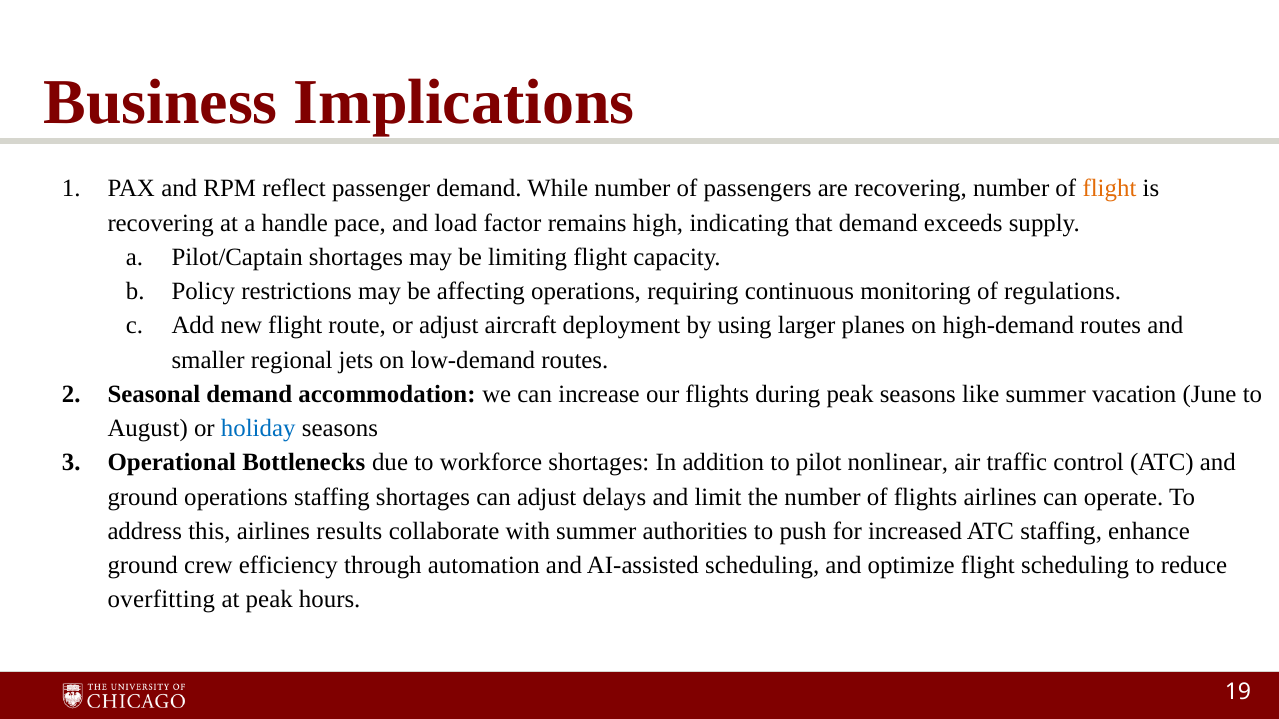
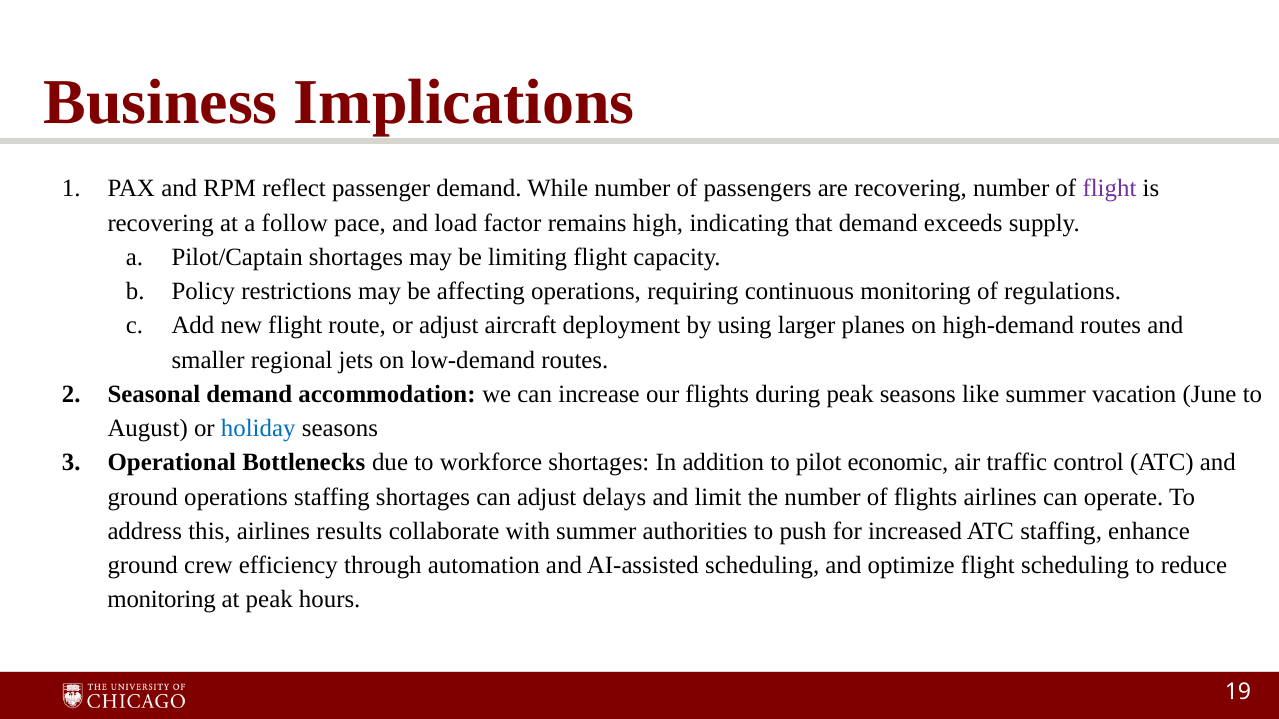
flight at (1109, 189) colour: orange -> purple
handle: handle -> follow
nonlinear: nonlinear -> economic
overfitting at (161, 600): overfitting -> monitoring
